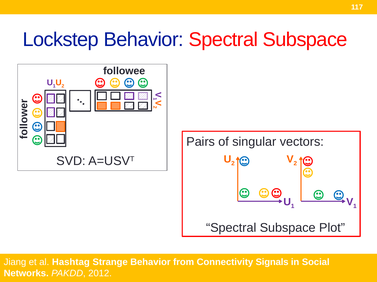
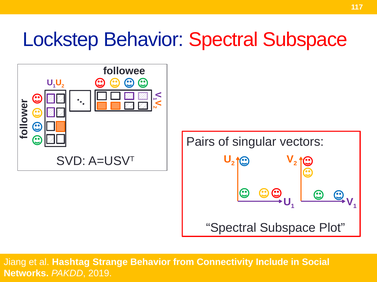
Signals: Signals -> Include
2012: 2012 -> 2019
